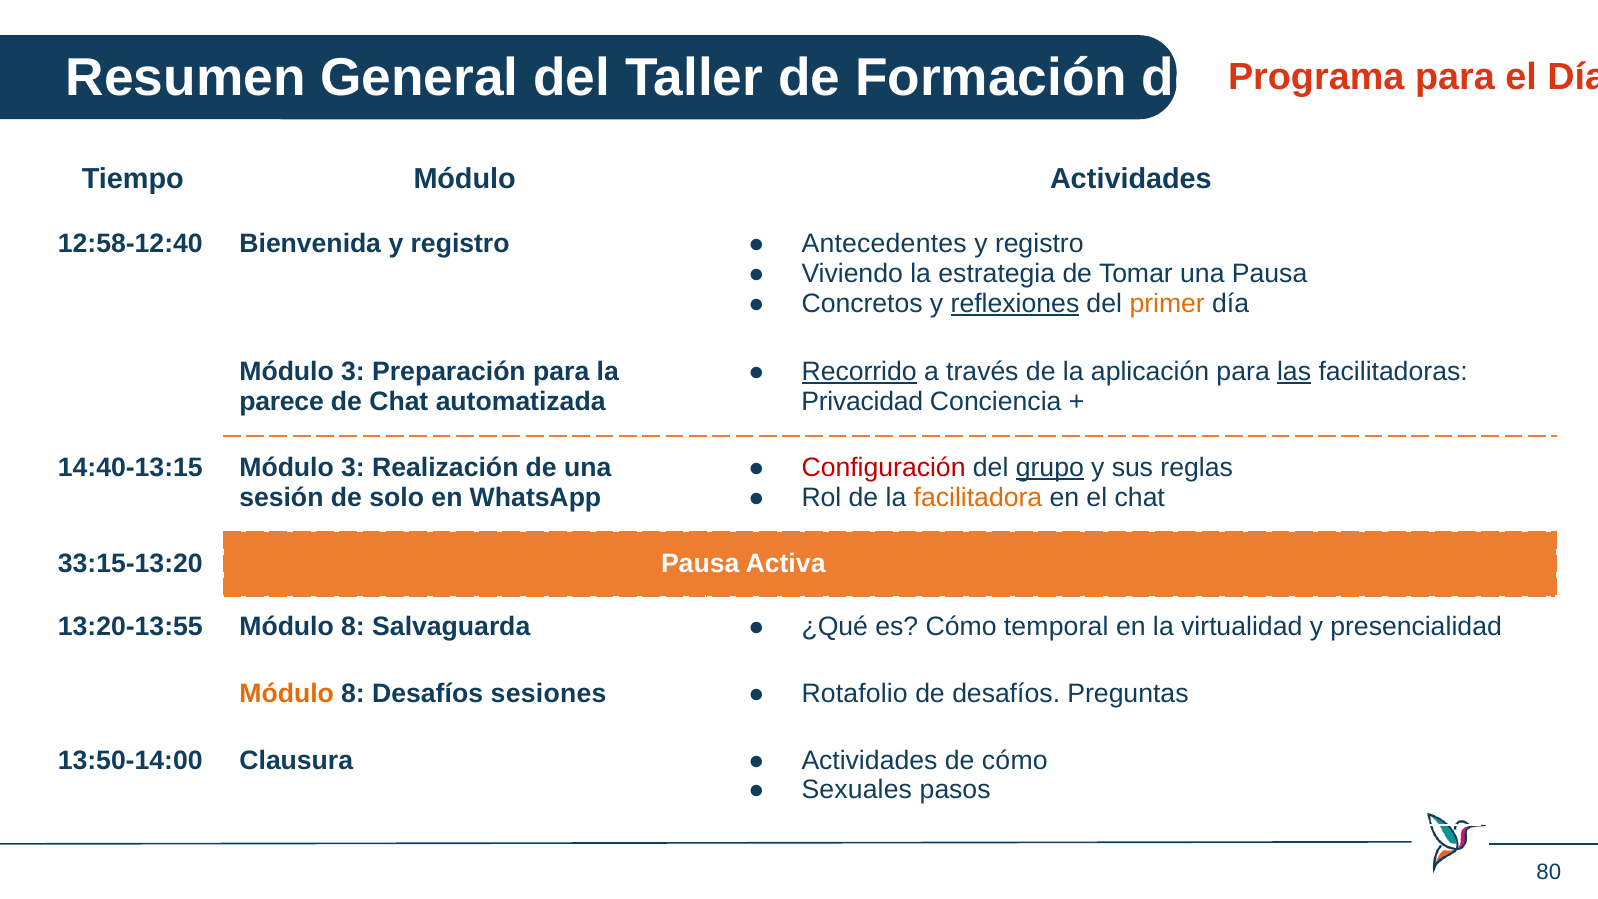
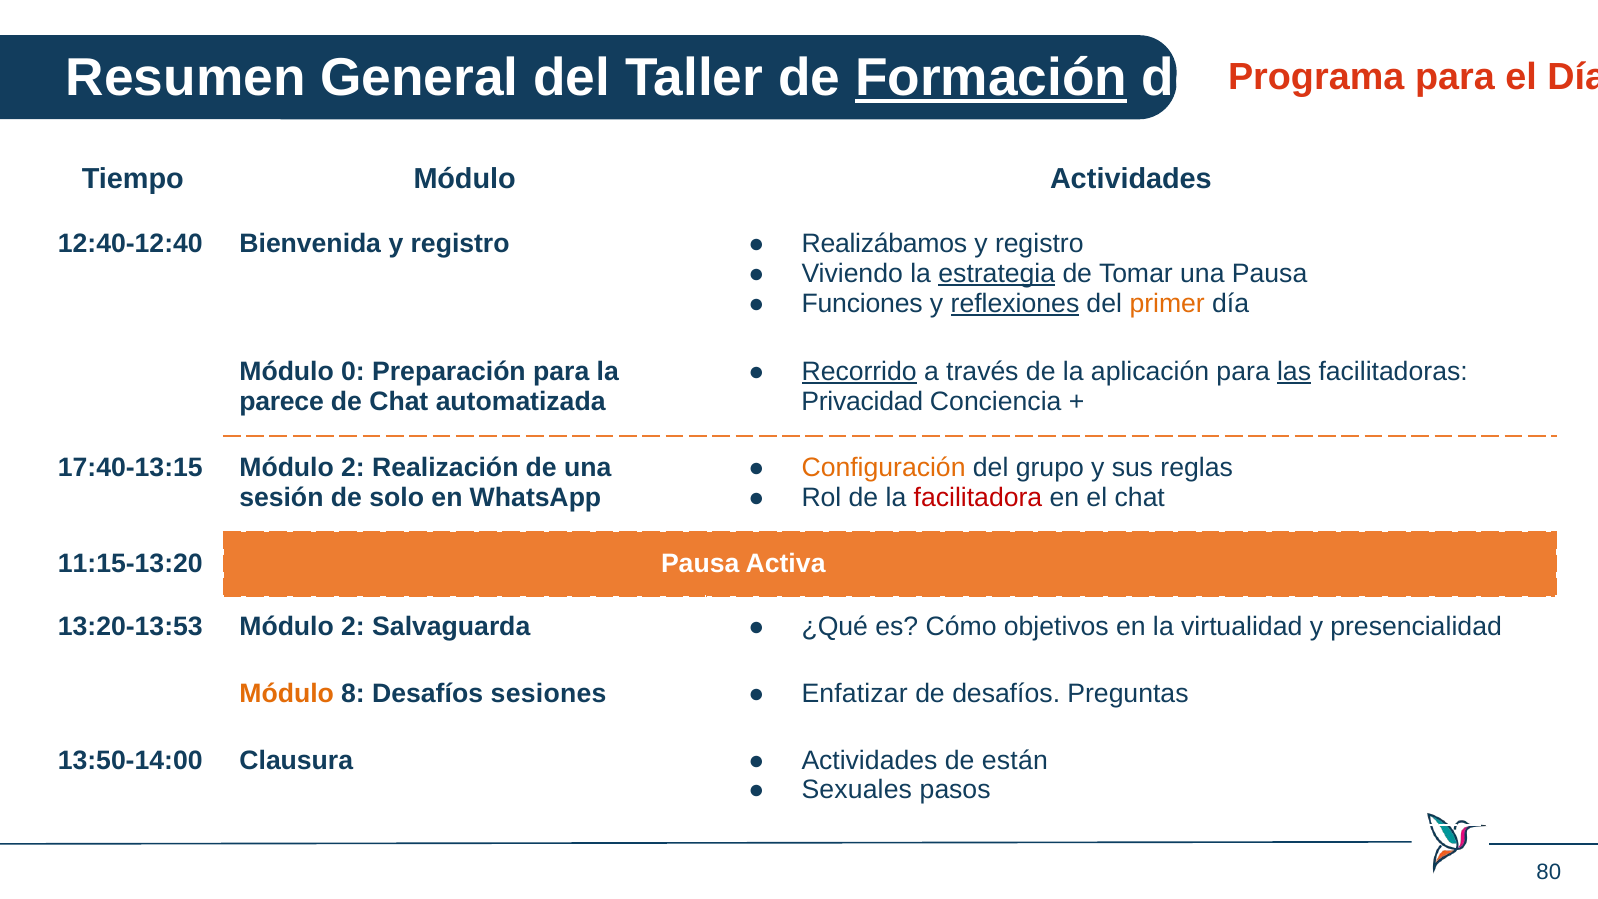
Formación underline: none -> present
12:58-12:40: 12:58-12:40 -> 12:40-12:40
Antecedentes: Antecedentes -> Realizábamos
estrategia underline: none -> present
Concretos: Concretos -> Funciones
3 at (353, 372): 3 -> 0
14:40-13:15: 14:40-13:15 -> 17:40-13:15
3 at (353, 467): 3 -> 2
Configuración colour: red -> orange
grupo underline: present -> none
facilitadora colour: orange -> red
33:15-13:20: 33:15-13:20 -> 11:15-13:20
13:20-13:55: 13:20-13:55 -> 13:20-13:53
8 at (353, 627): 8 -> 2
temporal: temporal -> objetivos
Rotafolio: Rotafolio -> Enfatizar
de cómo: cómo -> están
